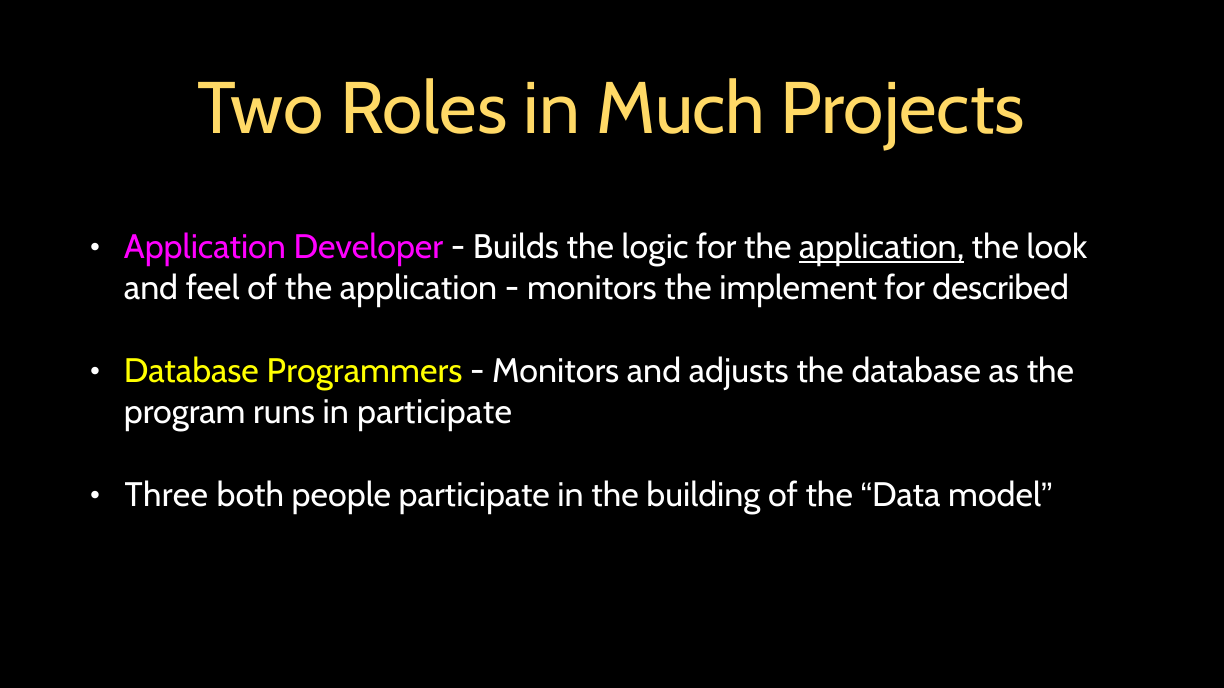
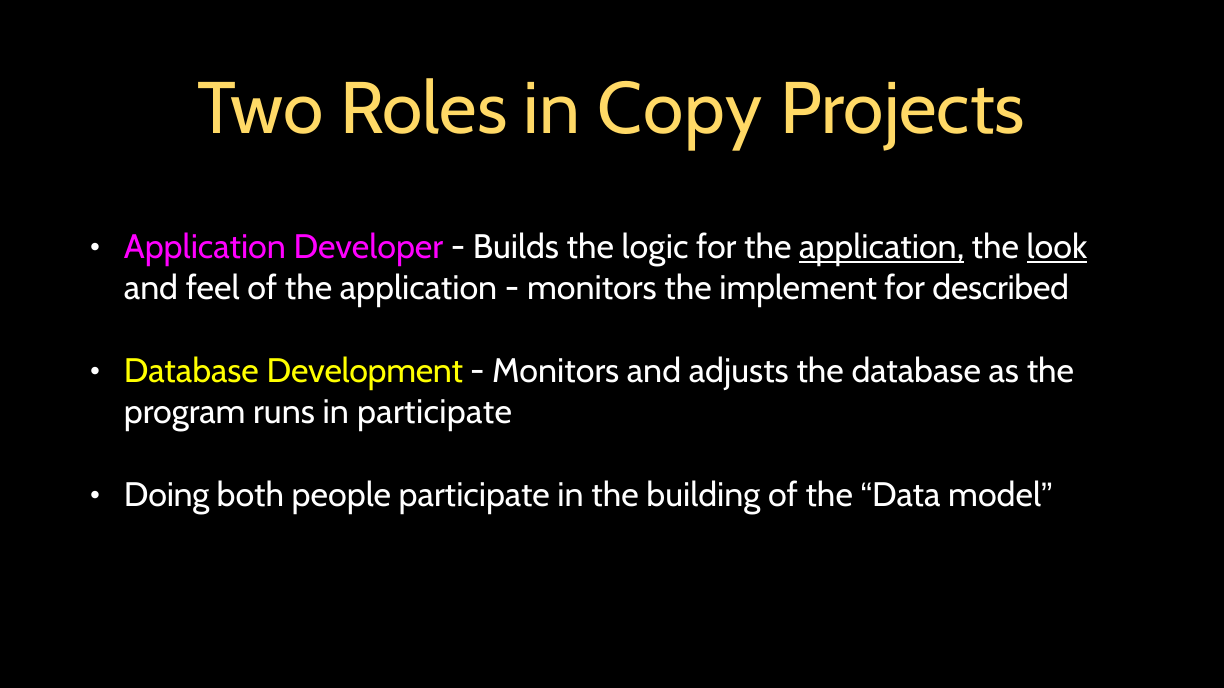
Much: Much -> Copy
look underline: none -> present
Programmers: Programmers -> Development
Three: Three -> Doing
